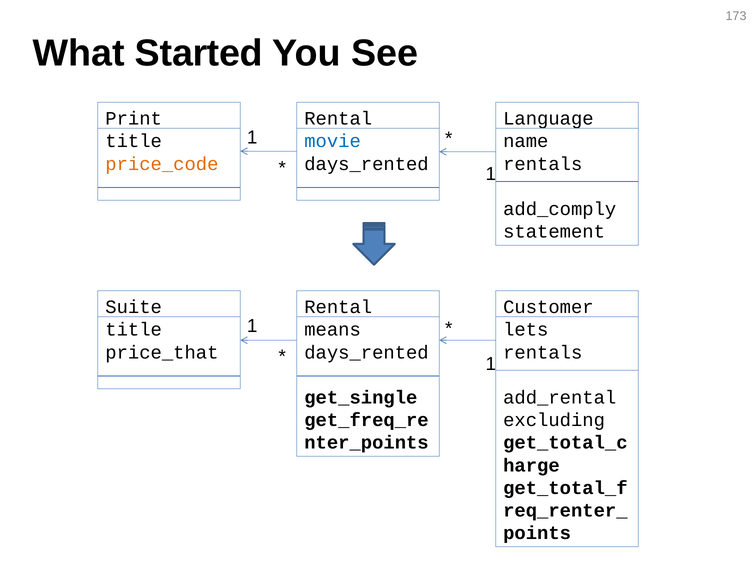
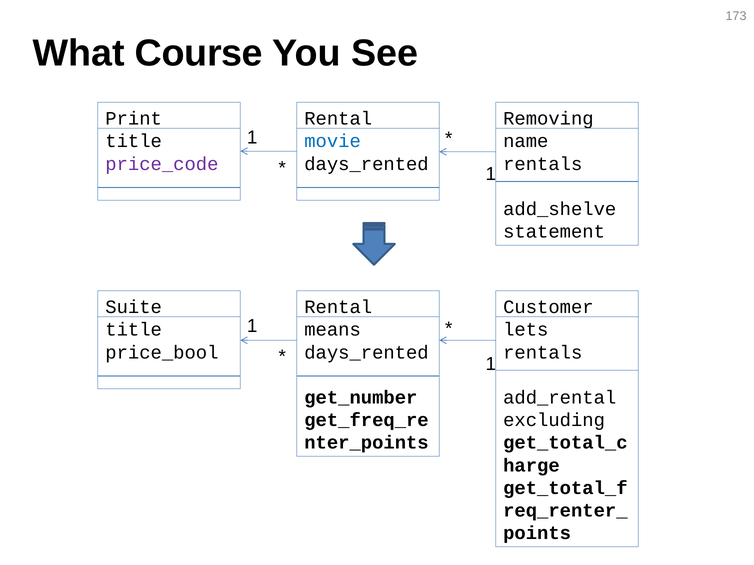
Started: Started -> Course
Language: Language -> Removing
price_code colour: orange -> purple
add_comply: add_comply -> add_shelve
price_that: price_that -> price_bool
get_single: get_single -> get_number
